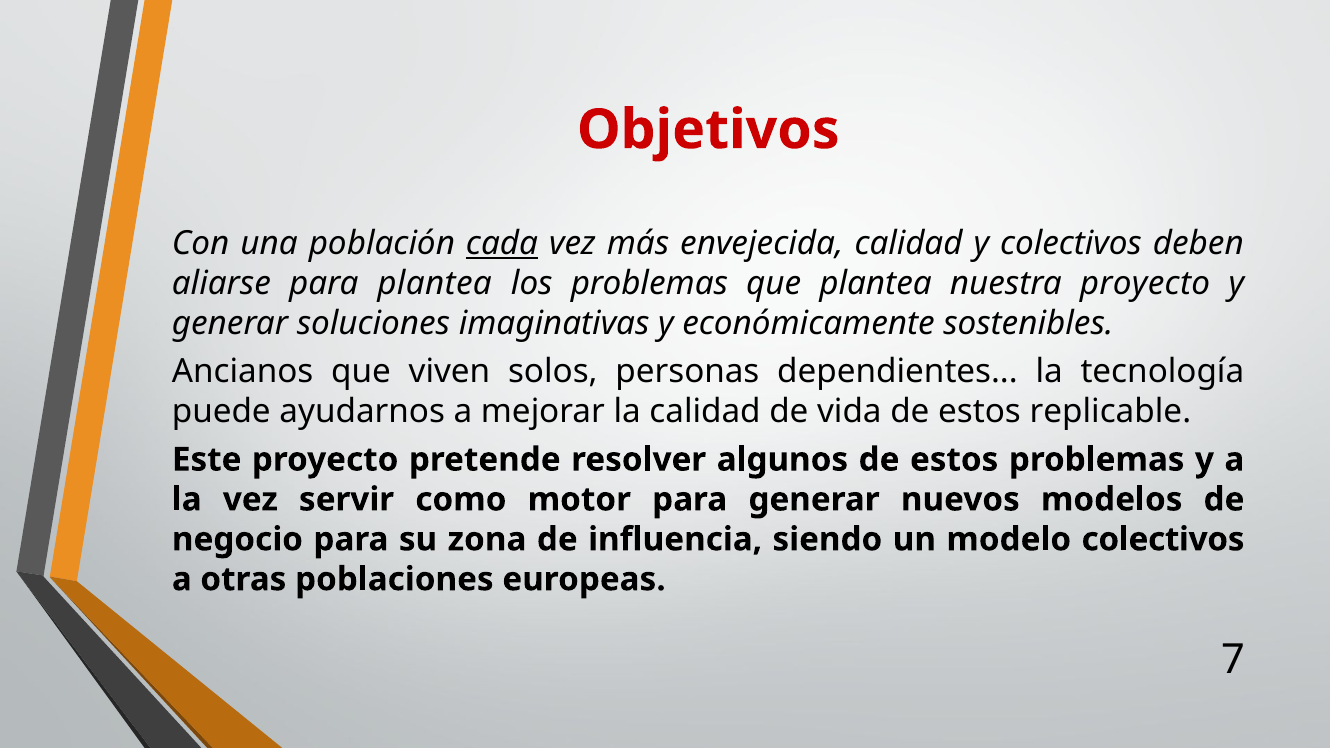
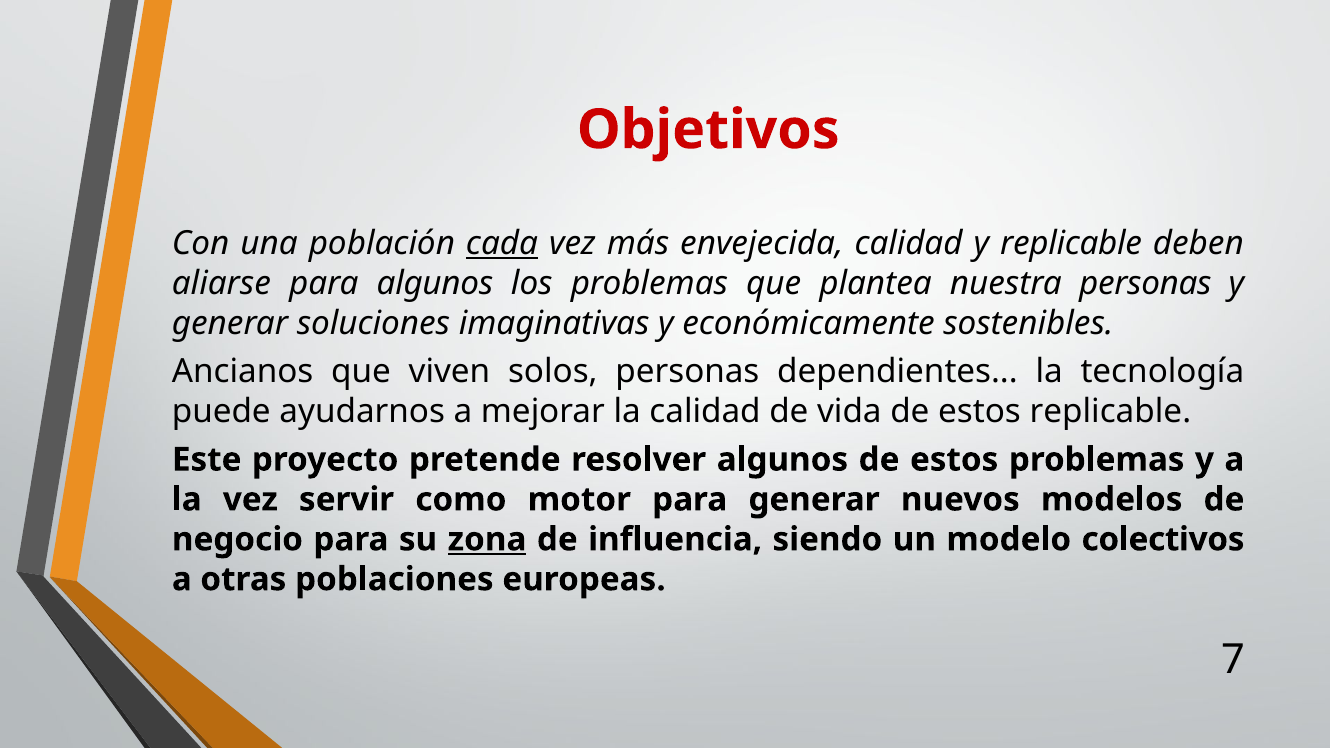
y colectivos: colectivos -> replicable
para plantea: plantea -> algunos
nuestra proyecto: proyecto -> personas
zona underline: none -> present
